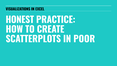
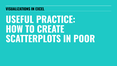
HONEST: HONEST -> USEFUL
